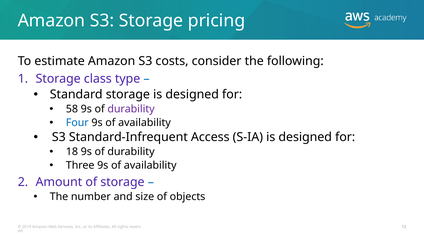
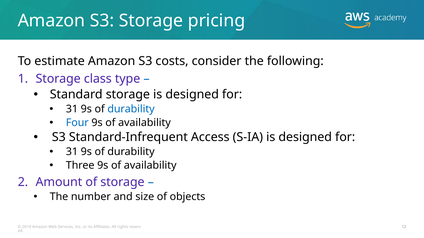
58 at (72, 109): 58 -> 31
durability at (131, 109) colour: purple -> blue
18 at (72, 152): 18 -> 31
